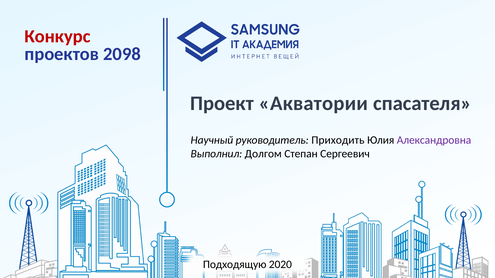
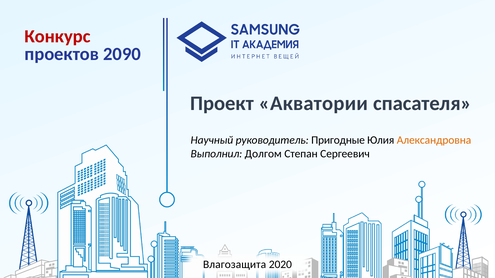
2098: 2098 -> 2090
Приходить: Приходить -> Пригодные
Александровна colour: purple -> orange
Подходящую: Подходящую -> Влагозащита
